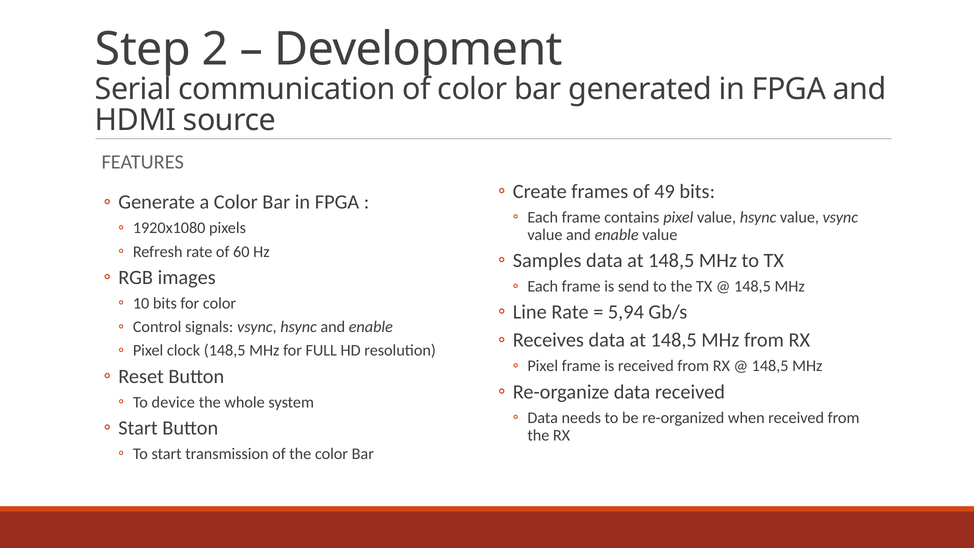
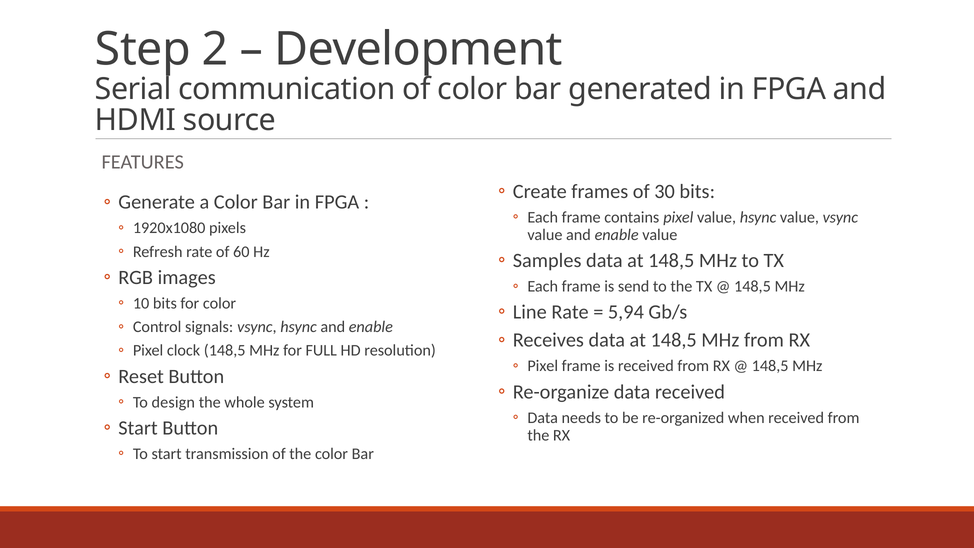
49: 49 -> 30
device: device -> design
